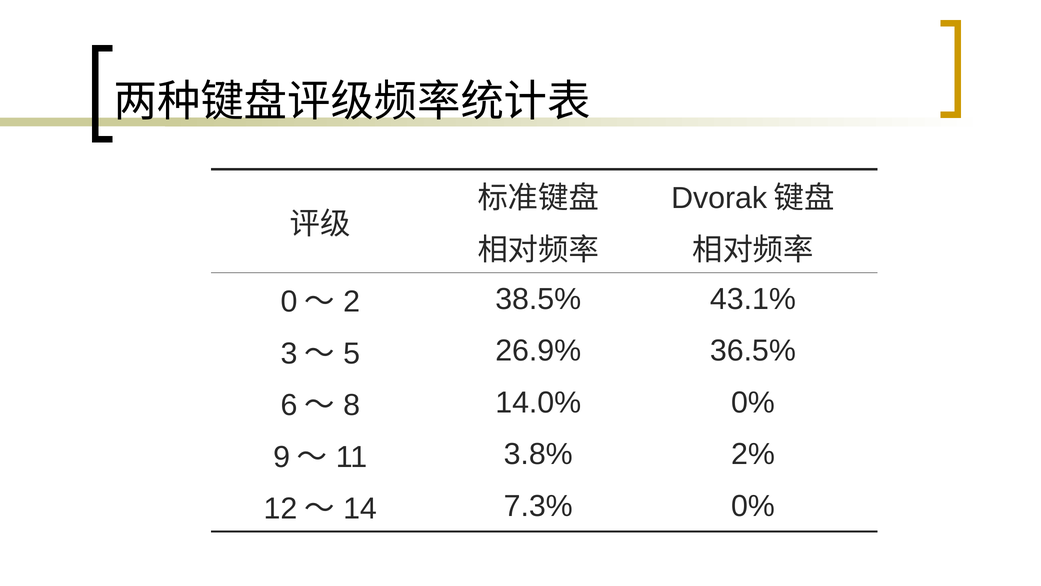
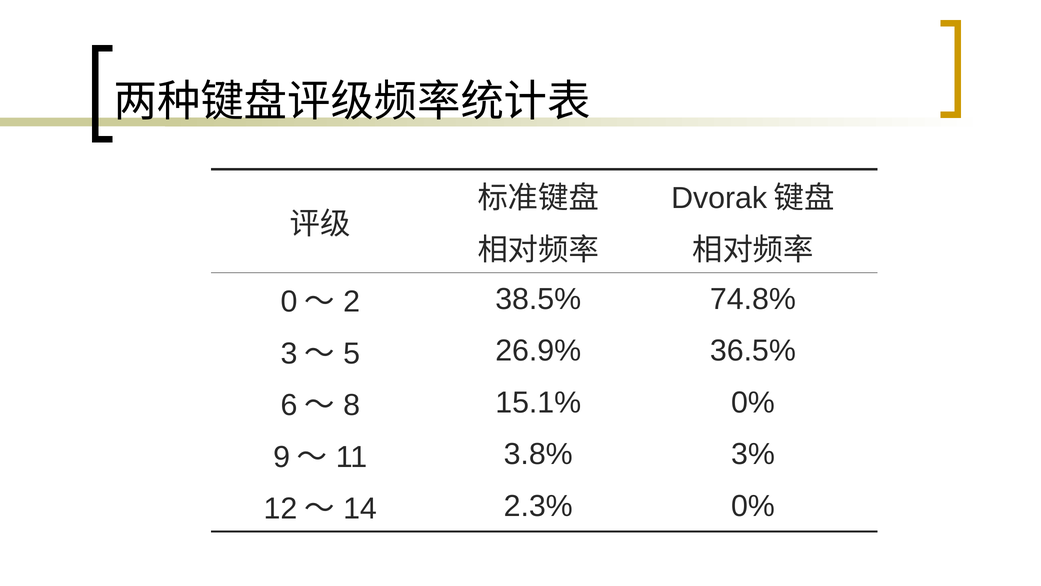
43.1%: 43.1% -> 74.8%
14.0%: 14.0% -> 15.1%
2%: 2% -> 3%
7.3%: 7.3% -> 2.3%
